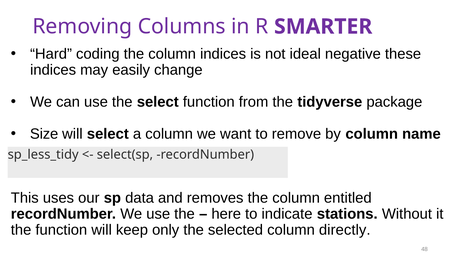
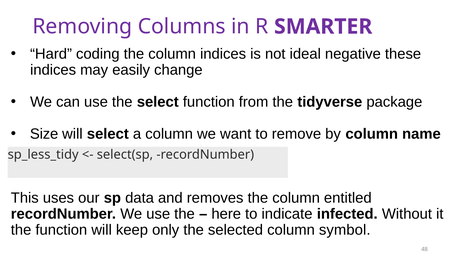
stations: stations -> infected
directly: directly -> symbol
